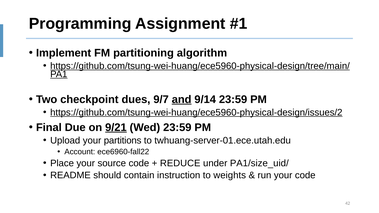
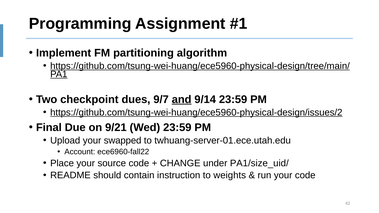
9/21 underline: present -> none
partitions: partitions -> swapped
REDUCE: REDUCE -> CHANGE
